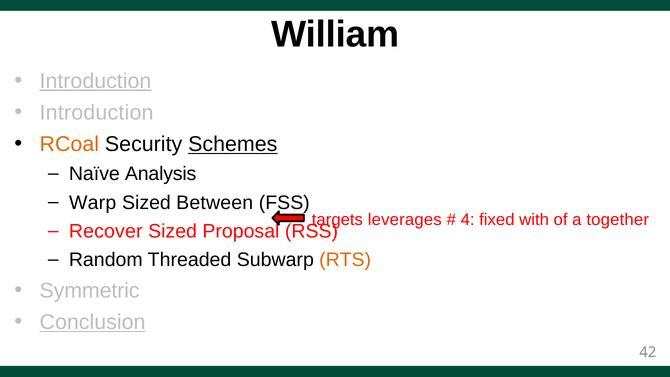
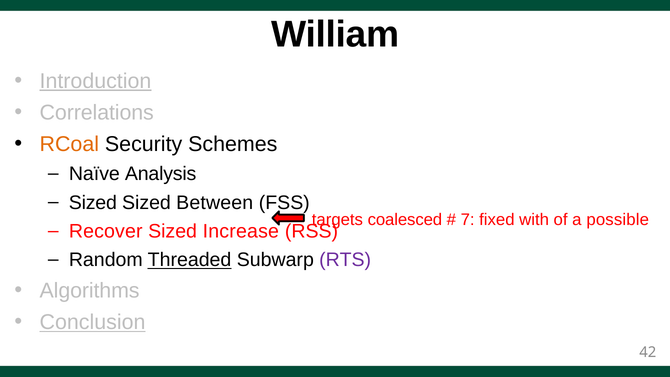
Introduction at (97, 113): Introduction -> Correlations
Schemes underline: present -> none
Warp at (93, 203): Warp -> Sized
leverages: leverages -> coalesced
4: 4 -> 7
together: together -> possible
Proposal: Proposal -> Increase
Threaded underline: none -> present
RTS colour: orange -> purple
Symmetric: Symmetric -> Algorithms
